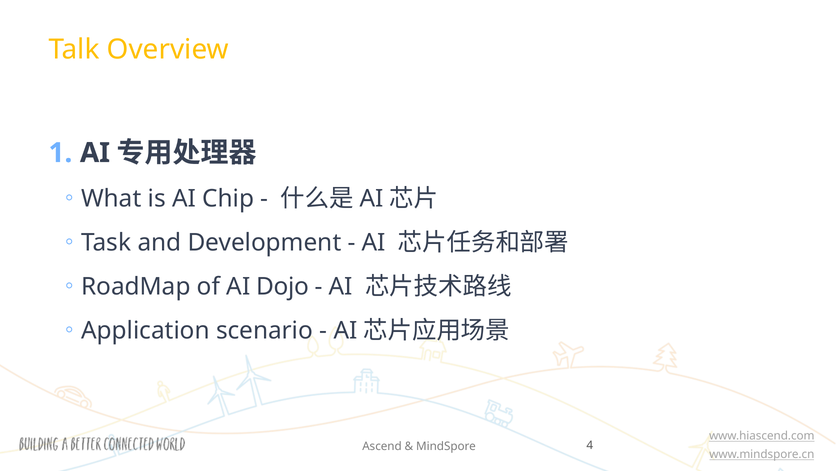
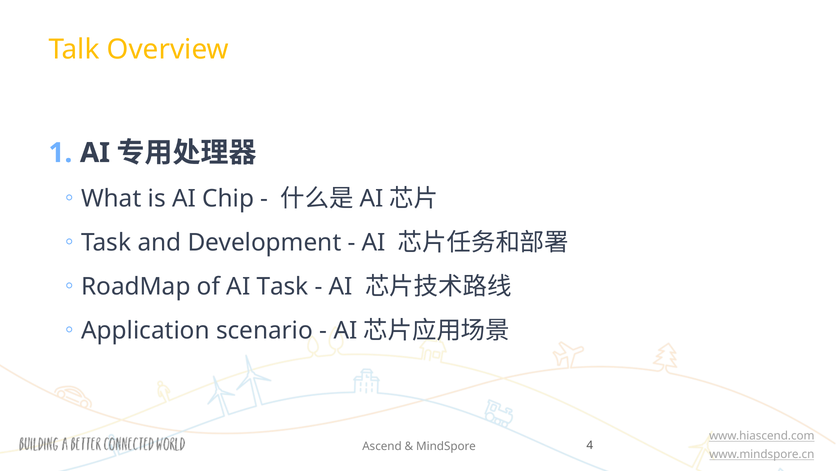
AI Dojo: Dojo -> Task
